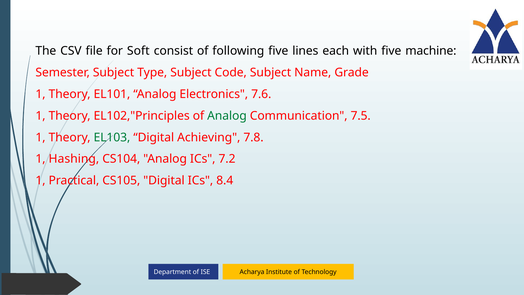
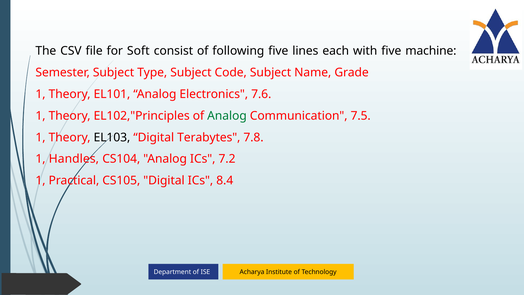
EL103 colour: green -> black
Achieving: Achieving -> Terabytes
Hashing: Hashing -> Handles
